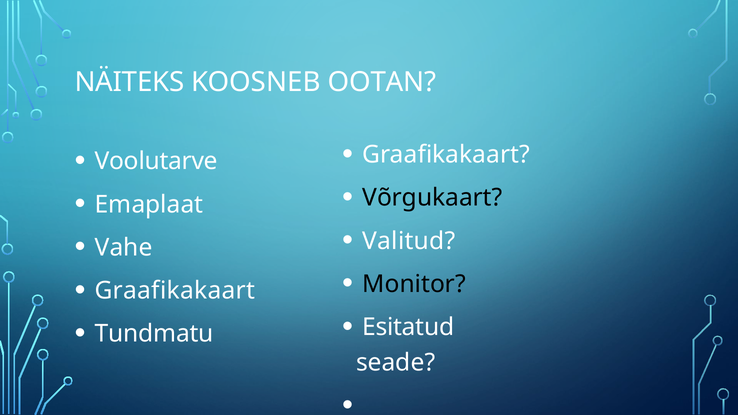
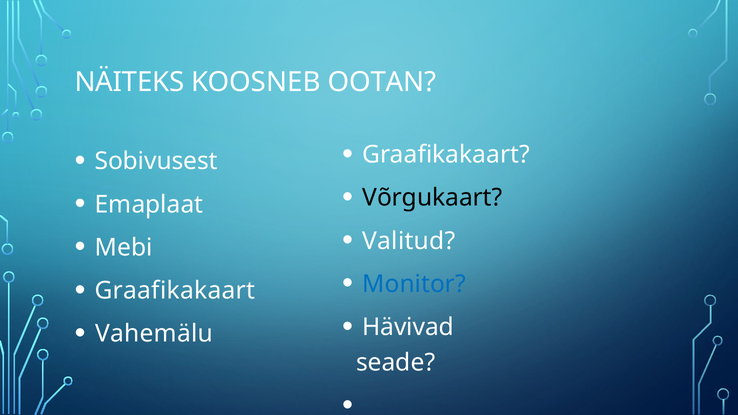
Voolutarve: Voolutarve -> Sobivusest
Vahe: Vahe -> Mebi
Monitor colour: black -> blue
Esitatud: Esitatud -> Hävivad
Tundmatu: Tundmatu -> Vahemälu
